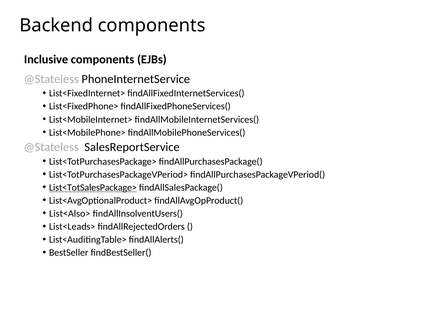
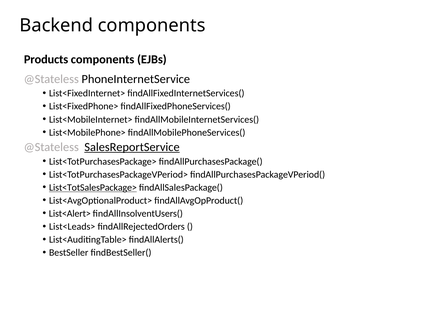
Inclusive: Inclusive -> Products
SalesReportService underline: none -> present
List<Also>: List<Also> -> List<Alert>
